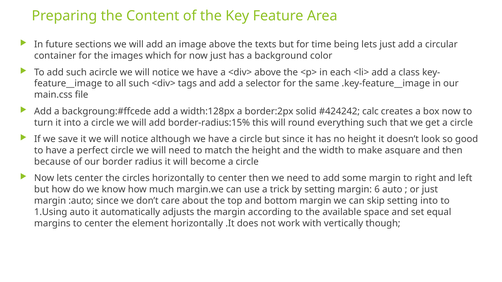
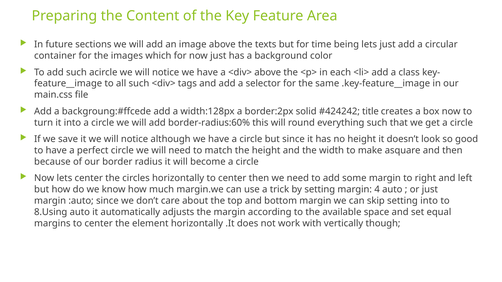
calc: calc -> title
border-radius:15%: border-radius:15% -> border-radius:60%
6: 6 -> 4
1.Using: 1.Using -> 8.Using
